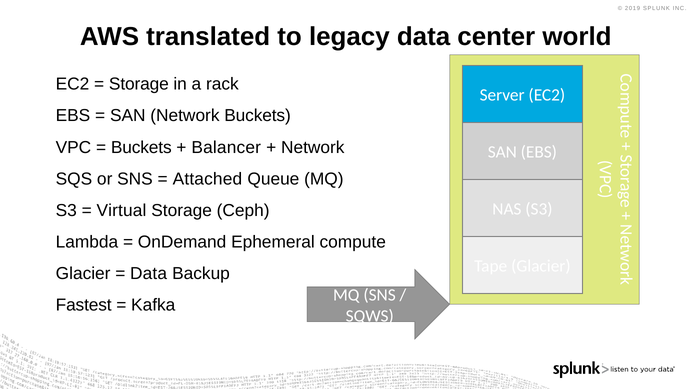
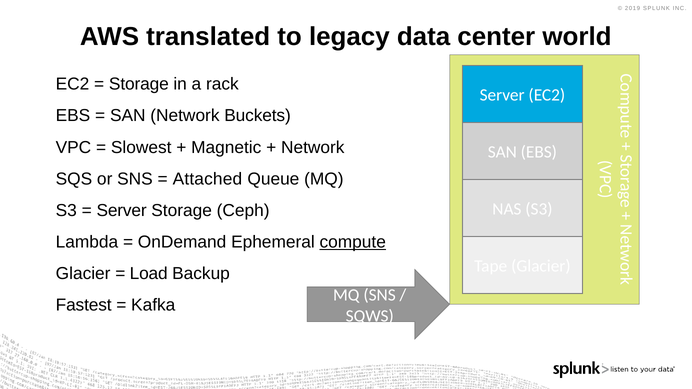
Buckets at (141, 147): Buckets -> Slowest
Balancer: Balancer -> Magnetic
Virtual at (121, 211): Virtual -> Server
compute underline: none -> present
Data at (149, 274): Data -> Load
